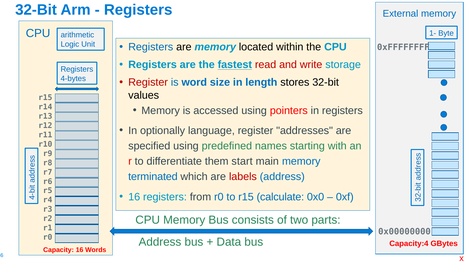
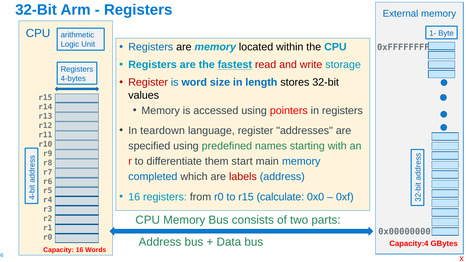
optionally: optionally -> teardown
terminated: terminated -> completed
